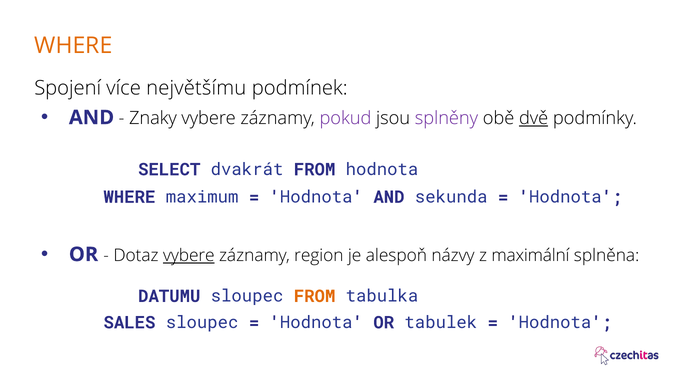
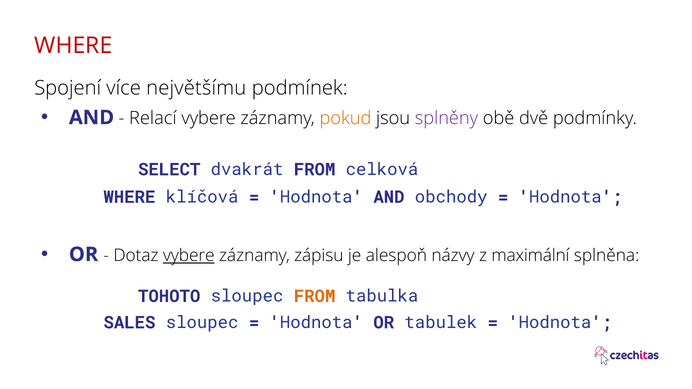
WHERE at (73, 45) colour: orange -> red
Znaky: Znaky -> Relací
pokud colour: purple -> orange
dvě underline: present -> none
FROM hodnota: hodnota -> celková
maximum: maximum -> klíčová
sekunda: sekunda -> obchody
region: region -> zápisu
DATUMU: DATUMU -> TOHOTO
